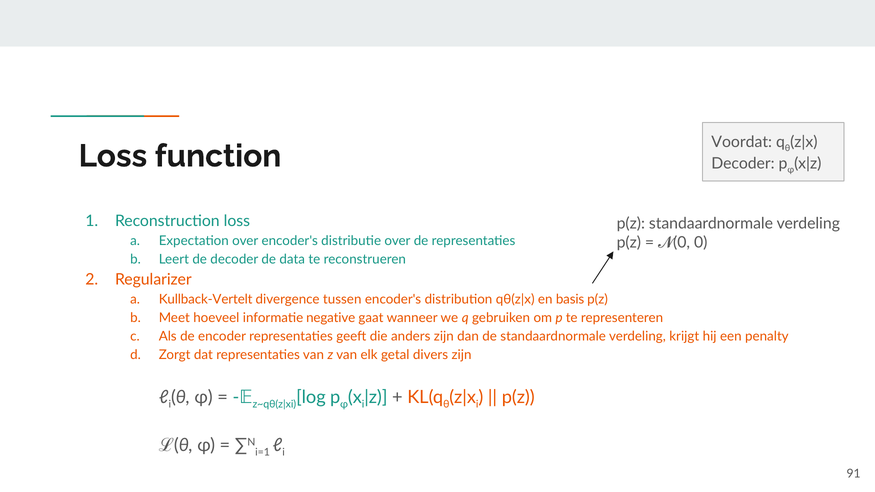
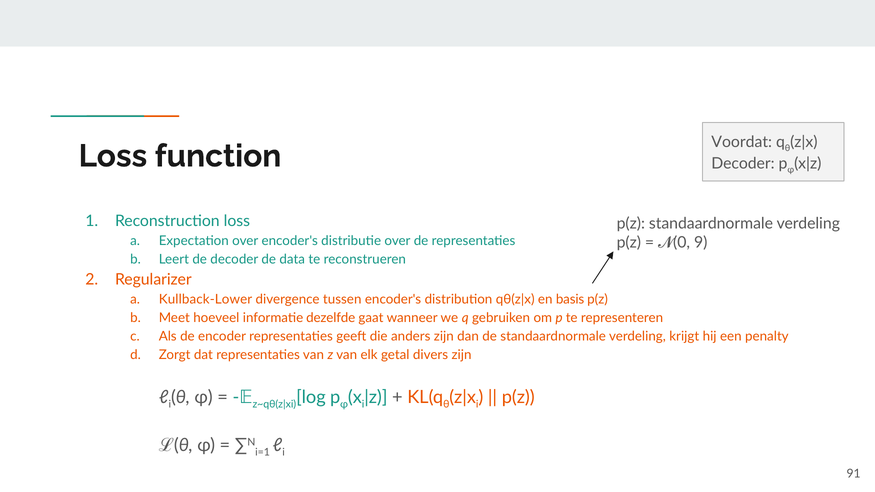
0 at (701, 243): 0 -> 9
Kullback-Vertelt: Kullback-Vertelt -> Kullback-Lower
negative: negative -> dezelfde
